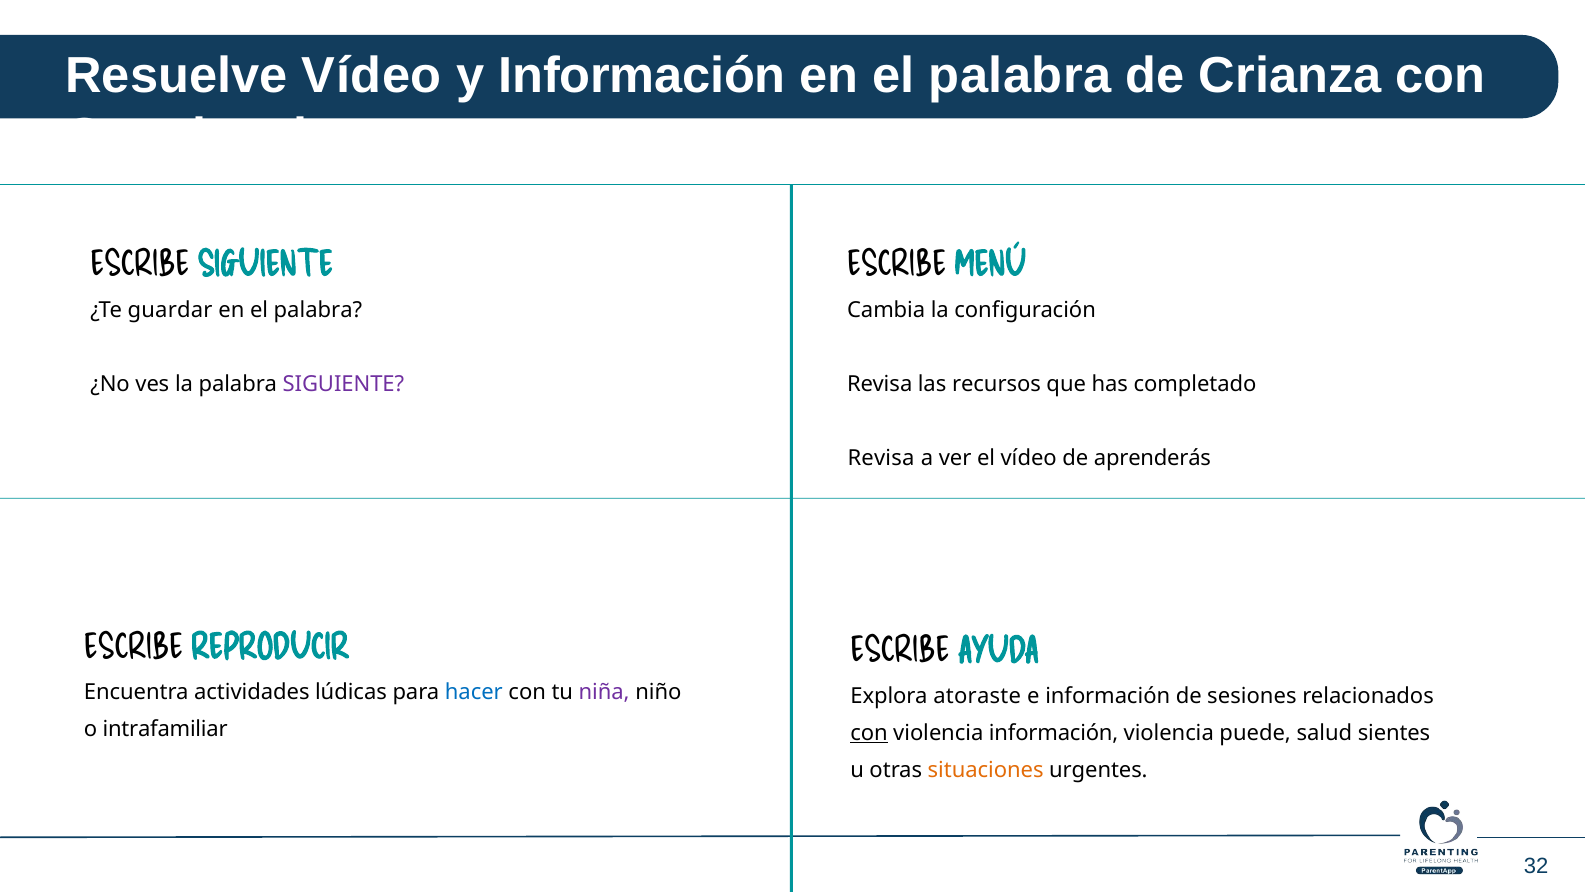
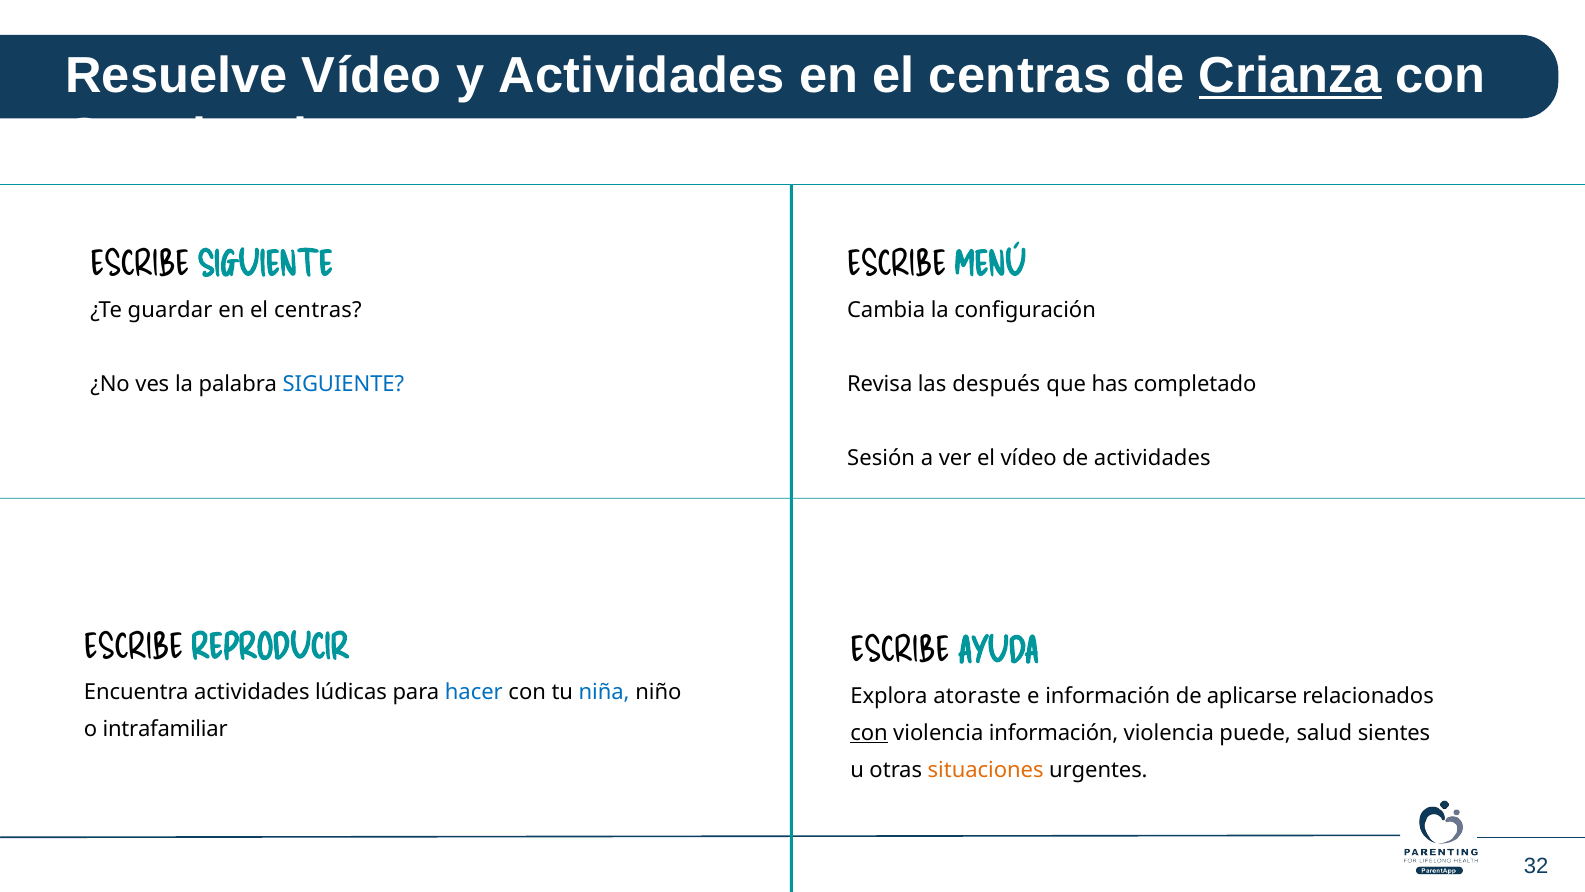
y Información: Información -> Actividades
palabra at (1020, 76): palabra -> centras
Crianza underline: none -> present
palabra at (318, 310): palabra -> centras
SIGUIENTE at (343, 384) colour: purple -> blue
recursos: recursos -> después
Revisa at (881, 458): Revisa -> Sesión
de aprenderás: aprenderás -> actividades
niña colour: purple -> blue
sesiones: sesiones -> aplicarse
